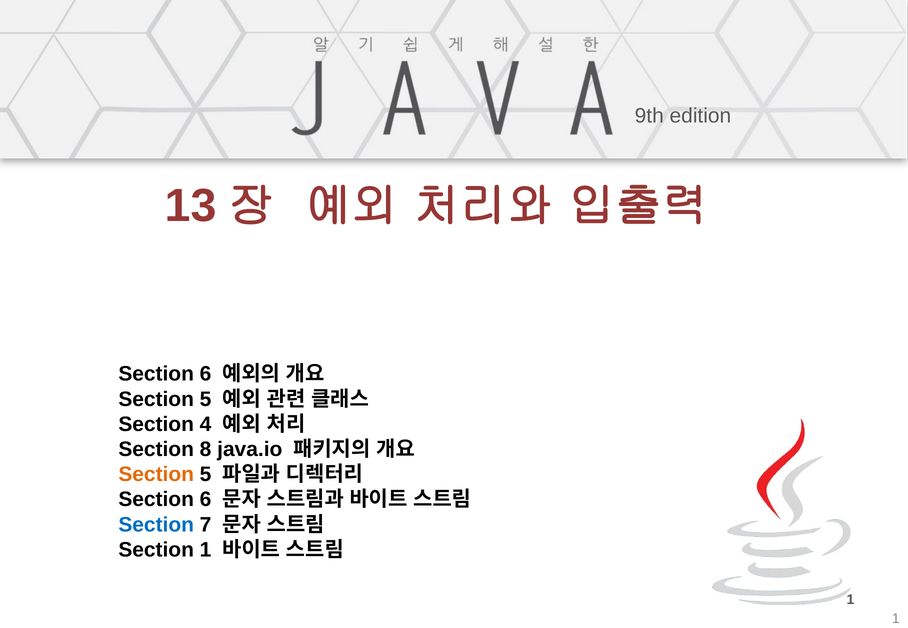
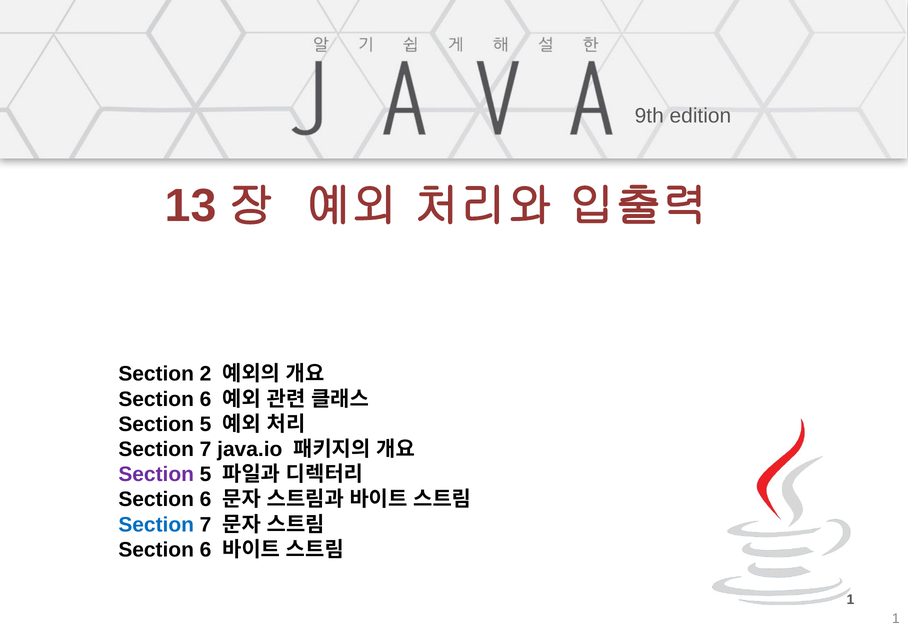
6 at (206, 374): 6 -> 2
5 at (206, 399): 5 -> 6
4 at (206, 425): 4 -> 5
8 at (206, 450): 8 -> 7
Section at (156, 475) colour: orange -> purple
1 at (206, 550): 1 -> 6
